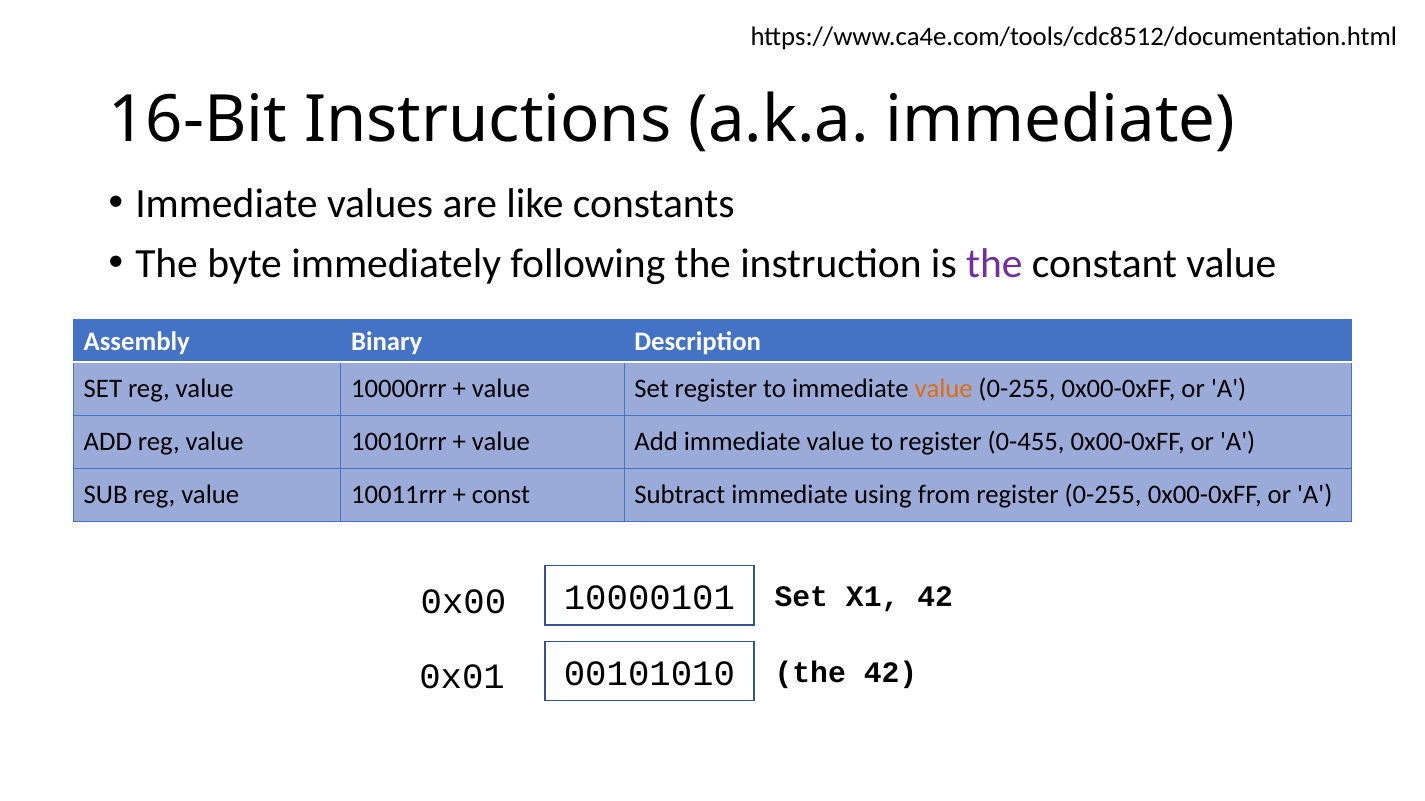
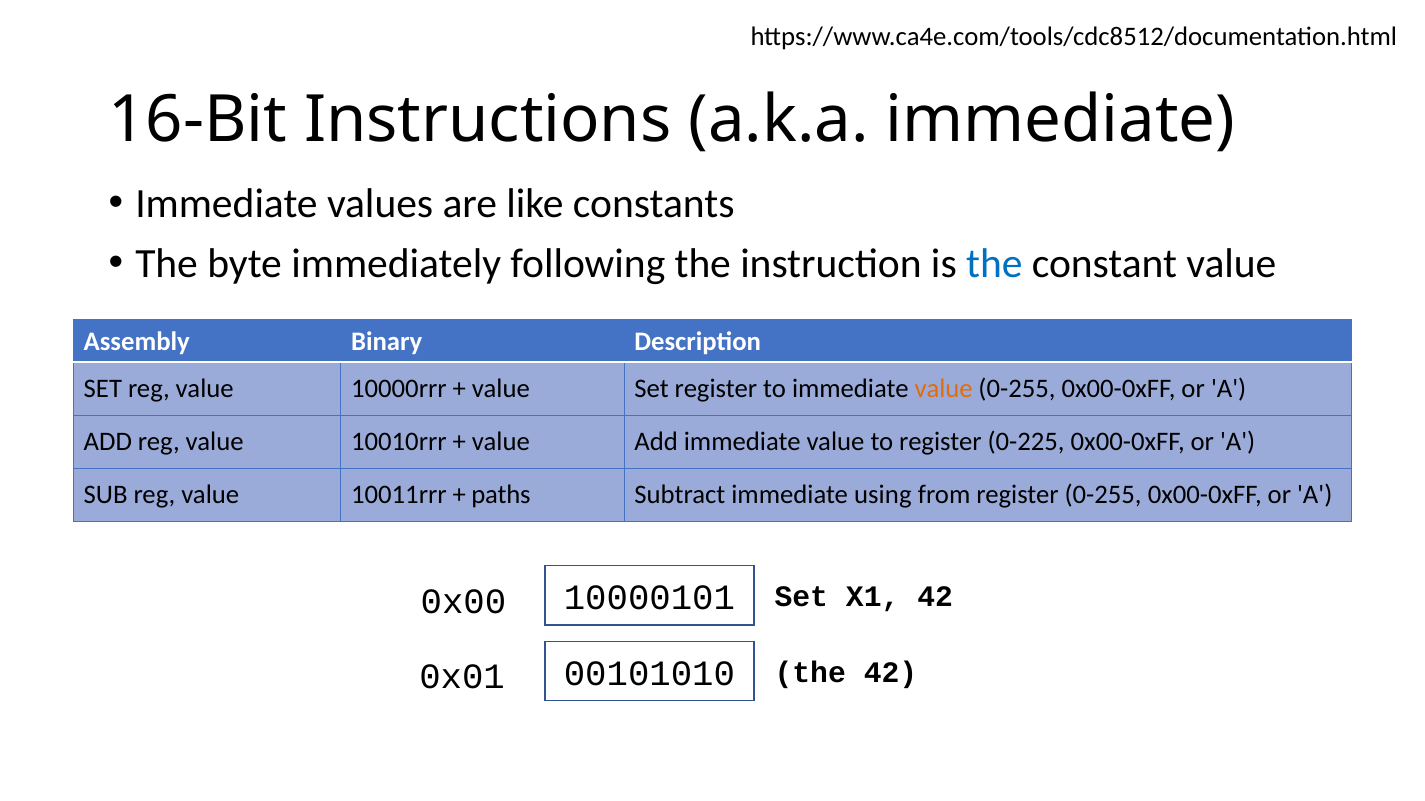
the at (994, 264) colour: purple -> blue
0-455: 0-455 -> 0-225
const: const -> paths
